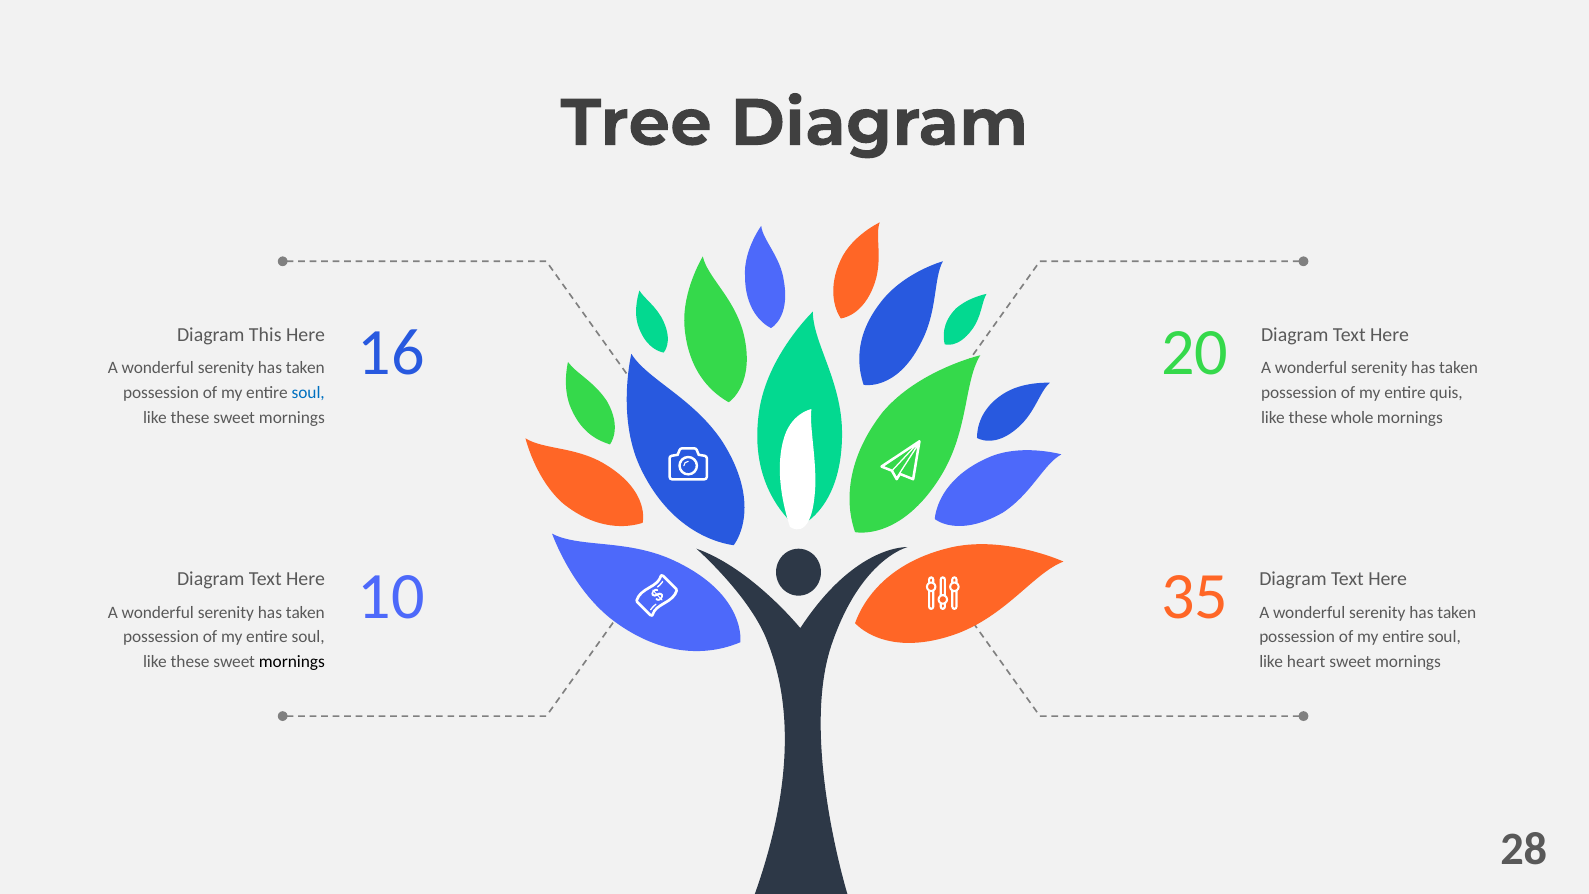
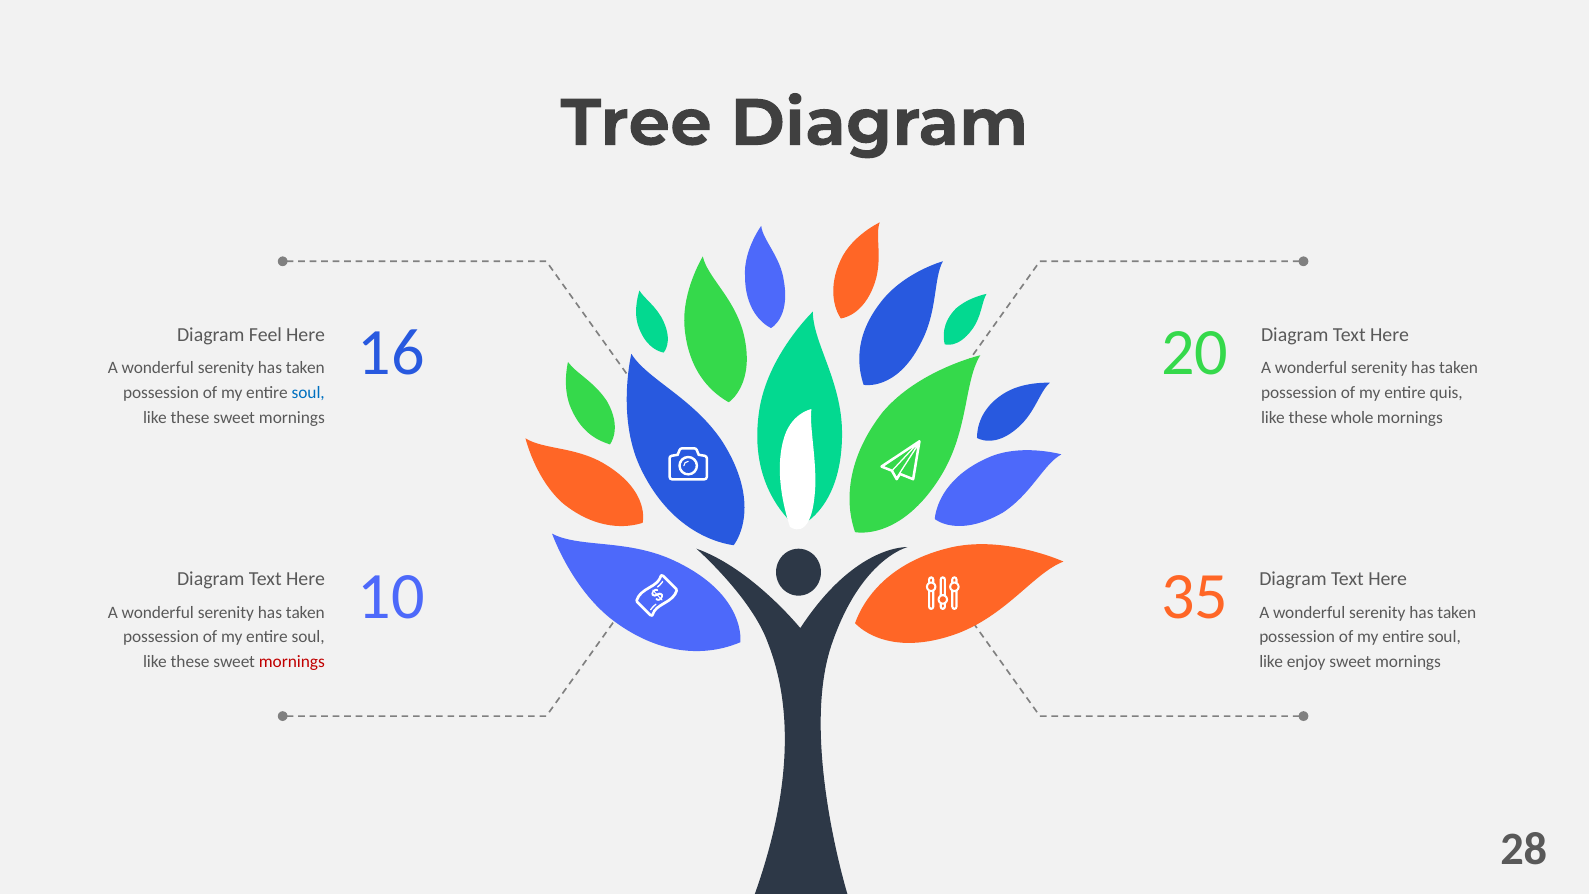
This: This -> Feel
mornings at (292, 662) colour: black -> red
heart: heart -> enjoy
